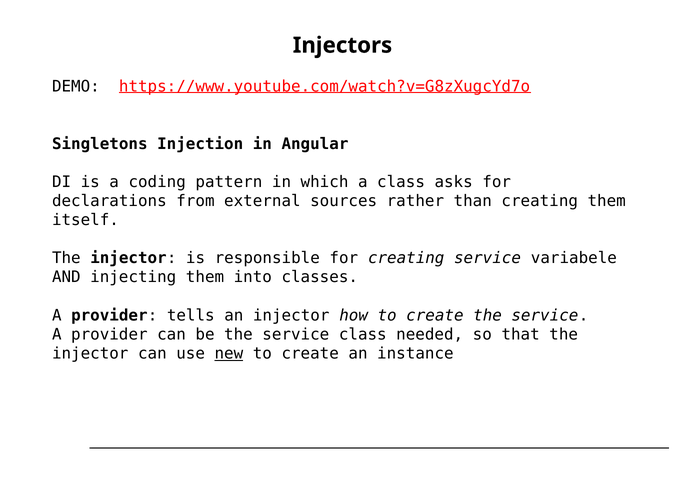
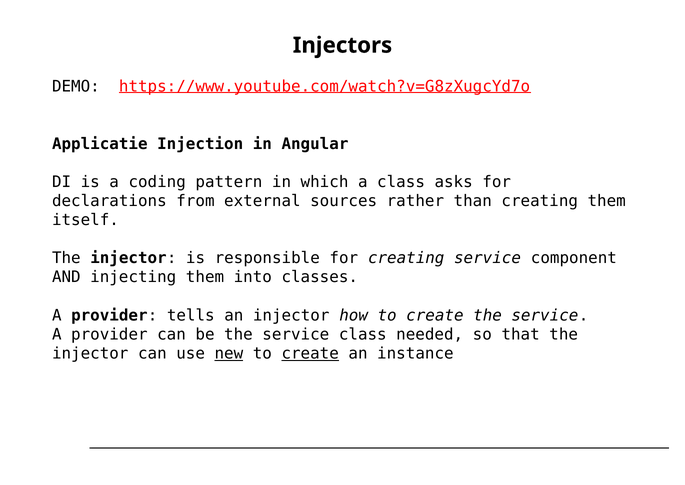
Singletons: Singletons -> Applicatie
variabele: variabele -> component
create at (310, 353) underline: none -> present
